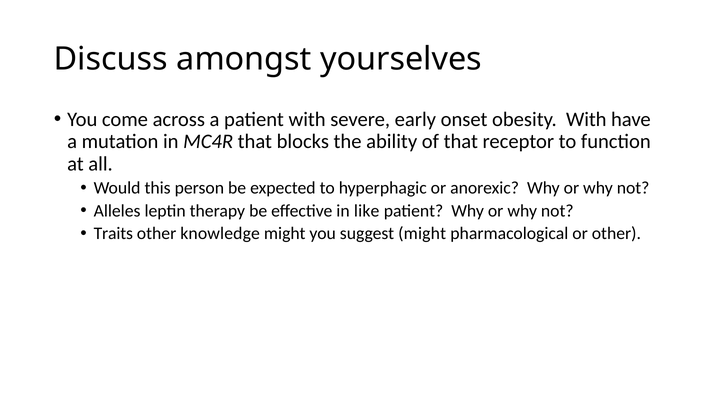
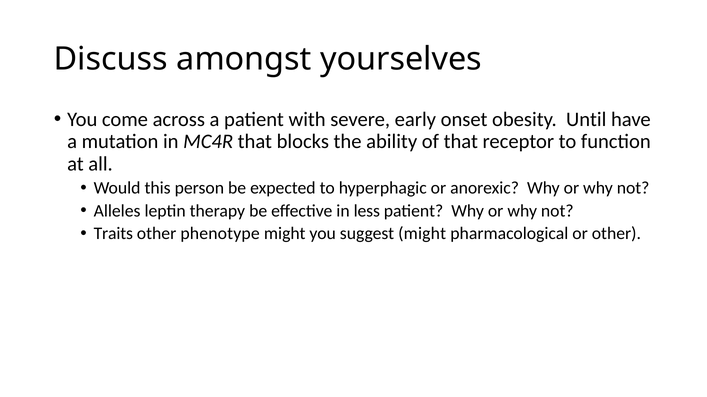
obesity With: With -> Until
like: like -> less
knowledge: knowledge -> phenotype
